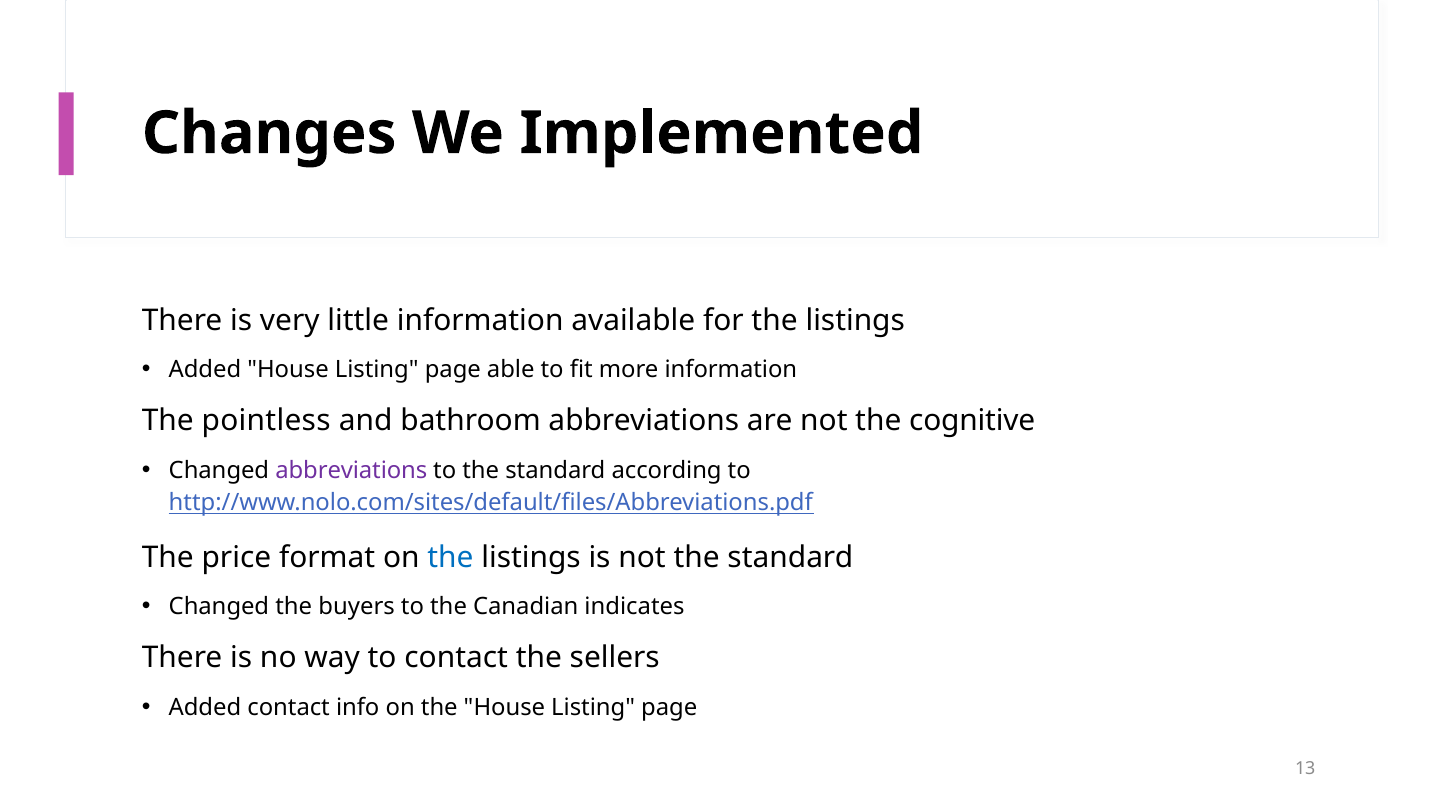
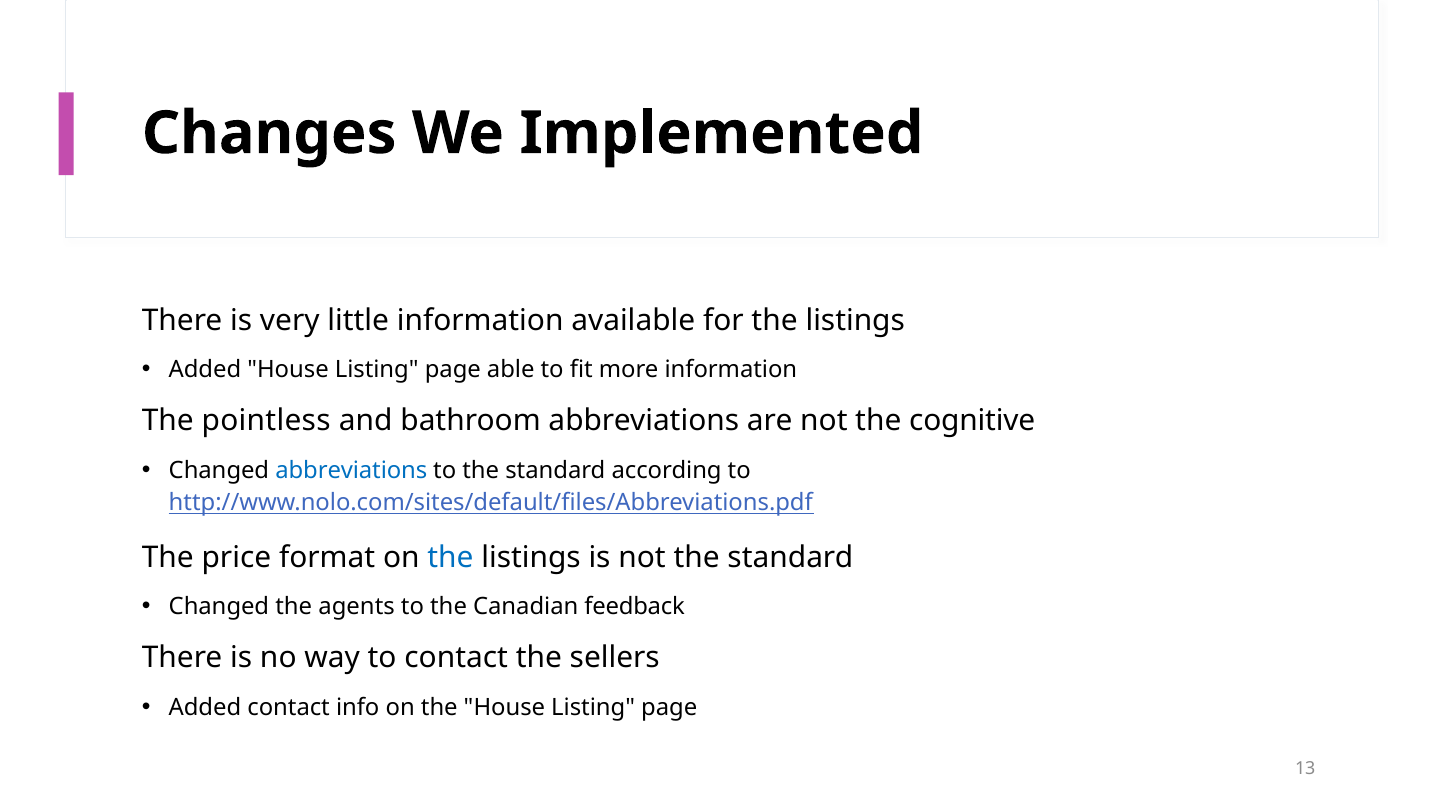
abbreviations at (351, 471) colour: purple -> blue
buyers: buyers -> agents
indicates: indicates -> feedback
